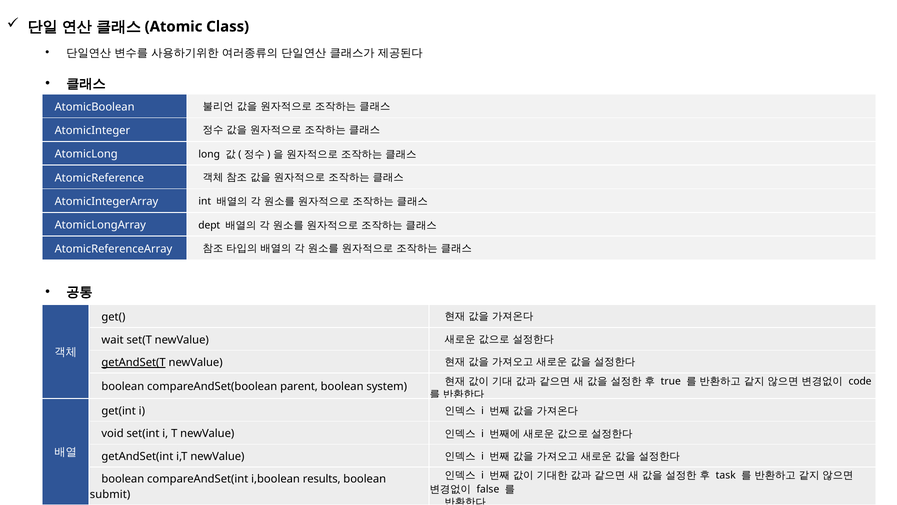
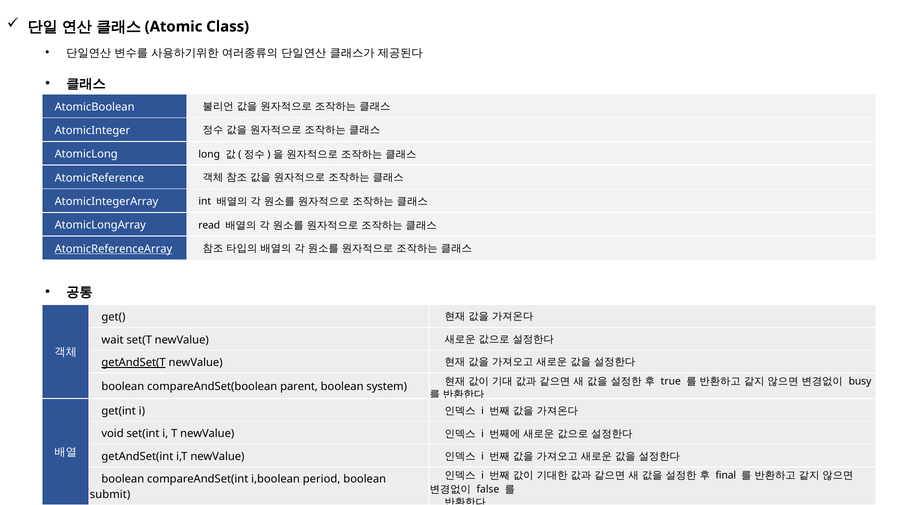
dept: dept -> read
AtomicReferenceArray underline: none -> present
code: code -> busy
task: task -> final
results: results -> period
